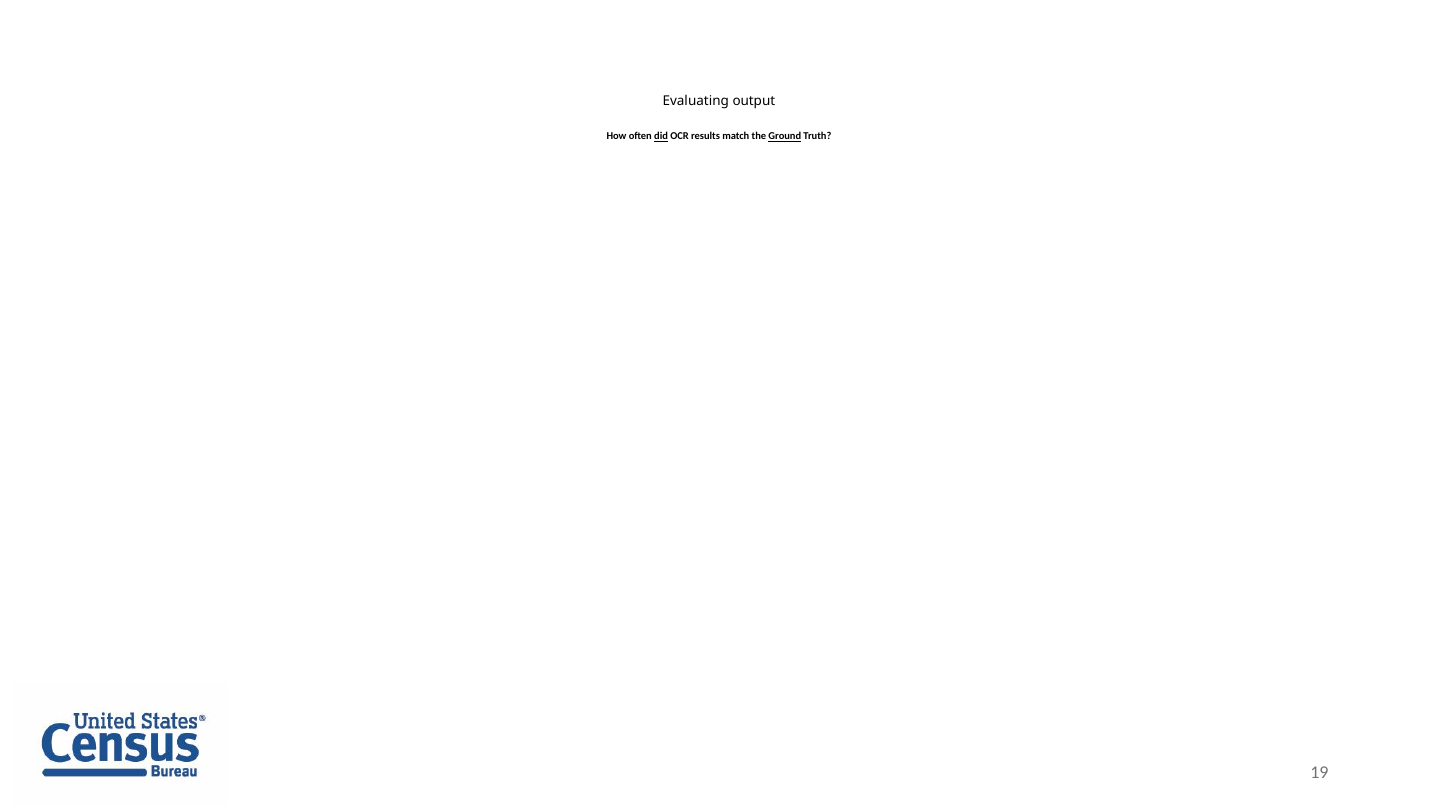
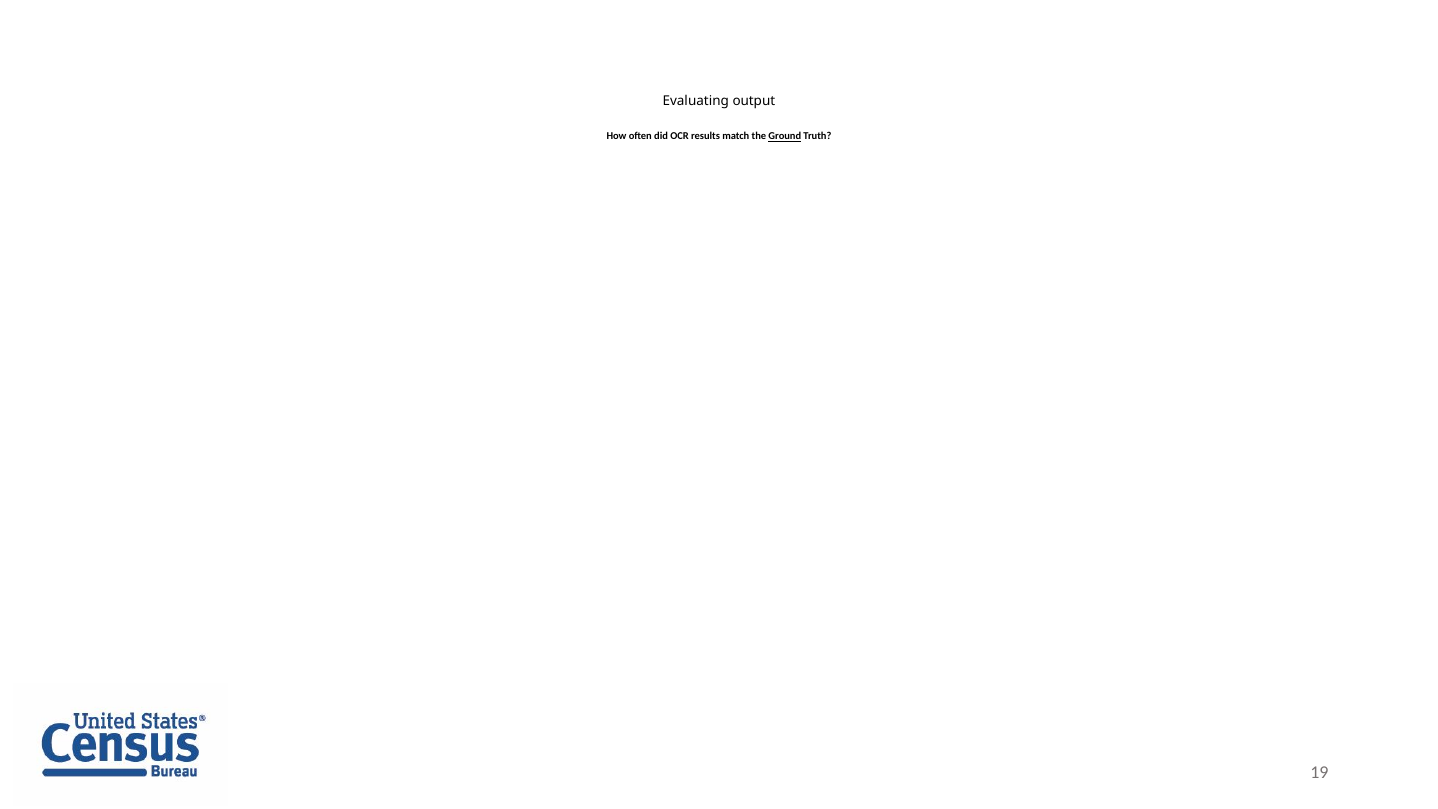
did underline: present -> none
